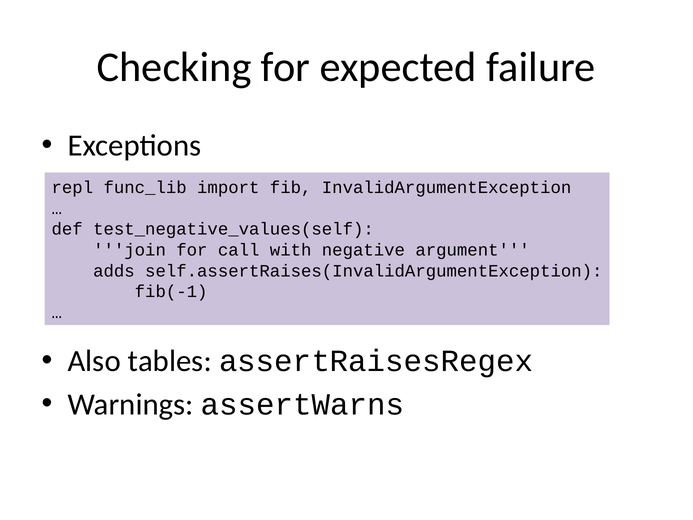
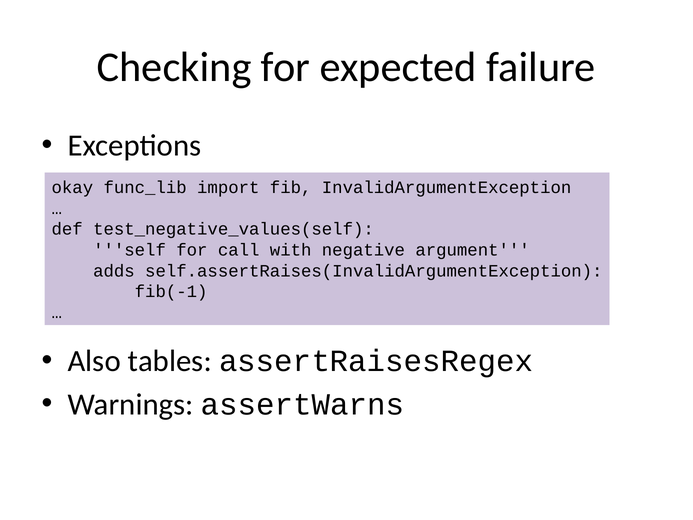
repl: repl -> okay
join: join -> self
